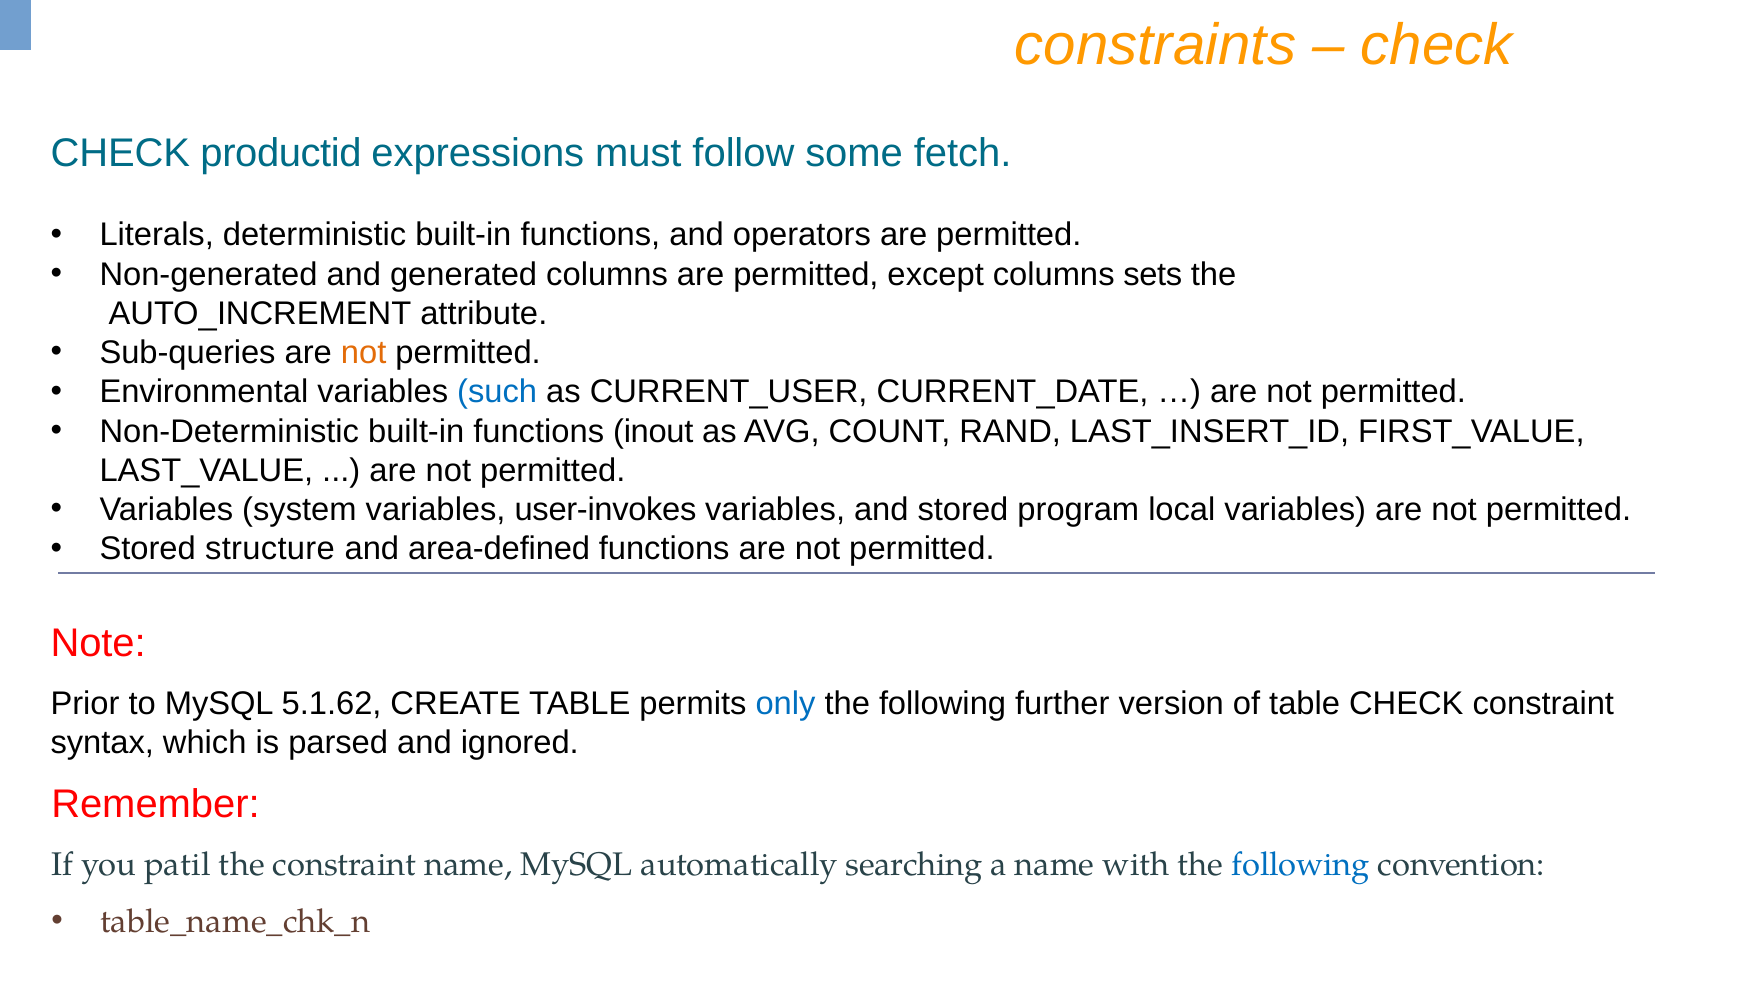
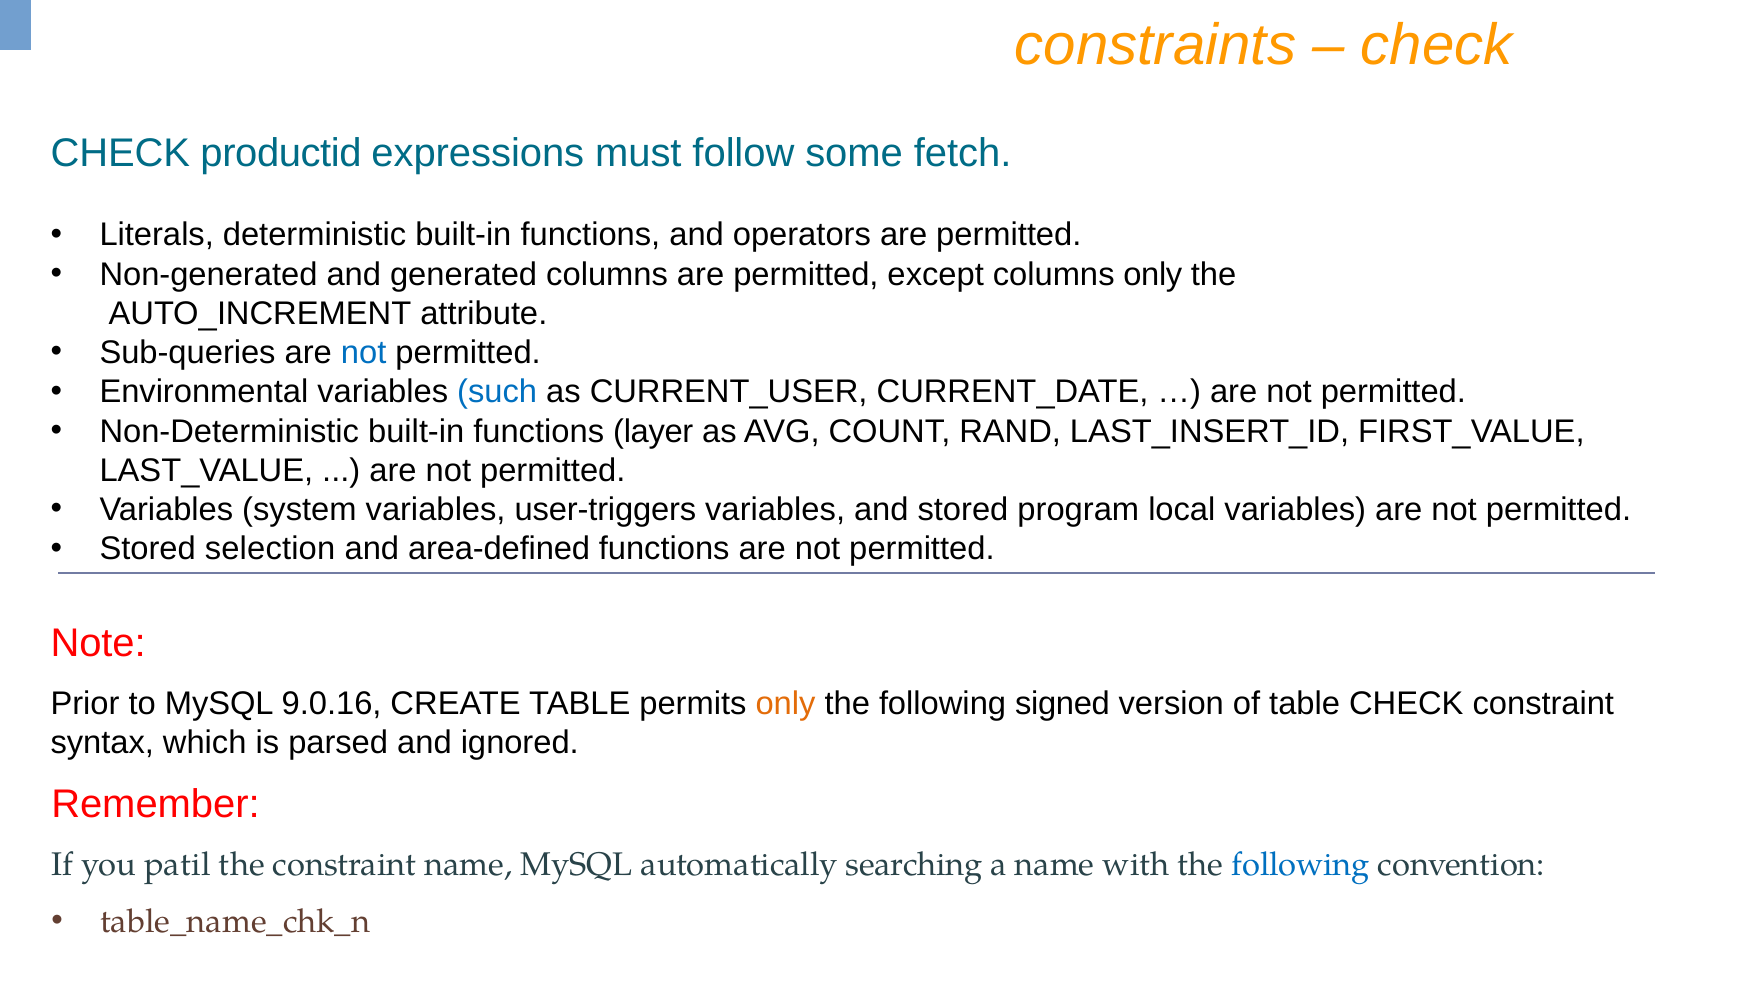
columns sets: sets -> only
not at (364, 353) colour: orange -> blue
inout: inout -> layer
user-invokes: user-invokes -> user-triggers
structure: structure -> selection
5.1.62: 5.1.62 -> 9.0.16
only at (786, 704) colour: blue -> orange
further: further -> signed
